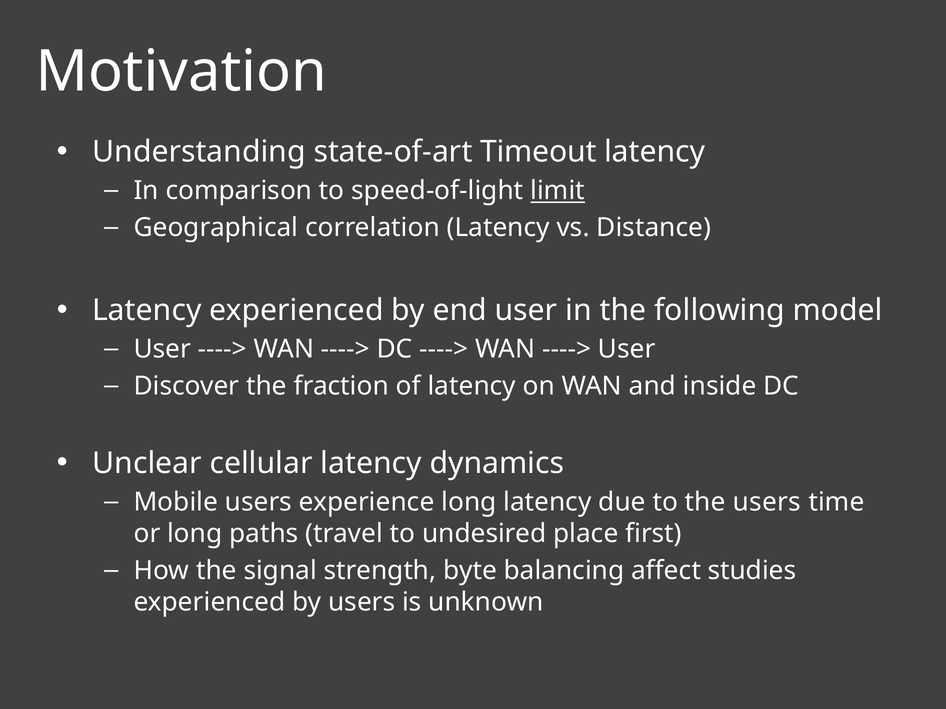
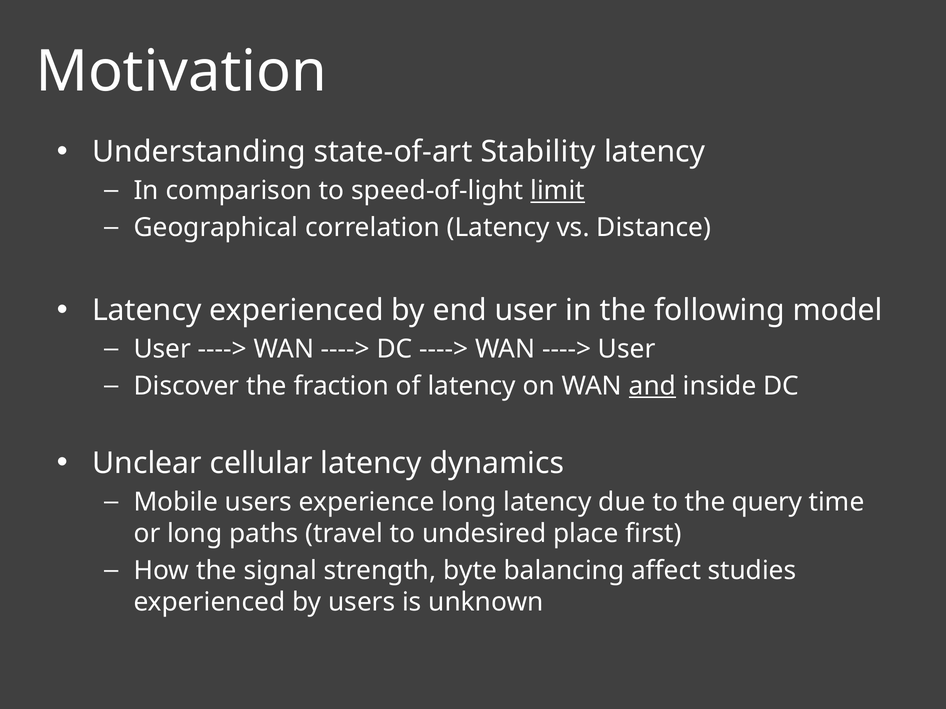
Timeout: Timeout -> Stability
and underline: none -> present
the users: users -> query
